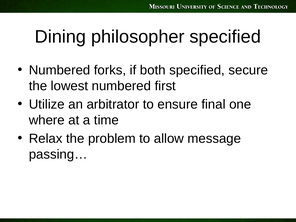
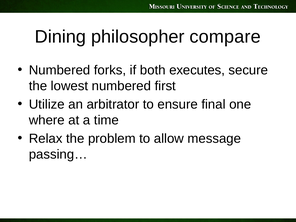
philosopher specified: specified -> compare
both specified: specified -> executes
